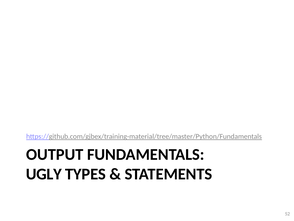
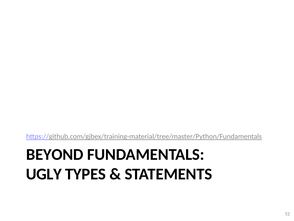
OUTPUT: OUTPUT -> BEYOND
